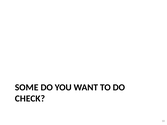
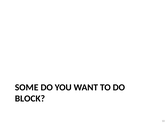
CHECK: CHECK -> BLOCK
